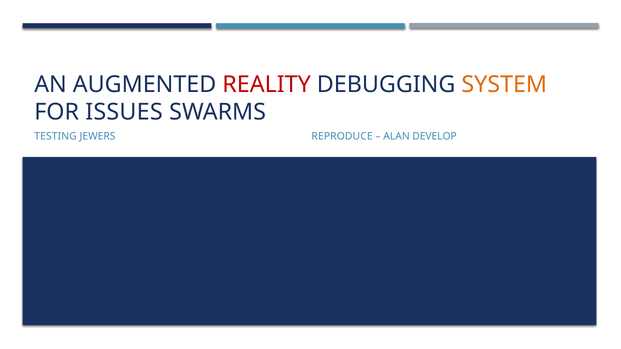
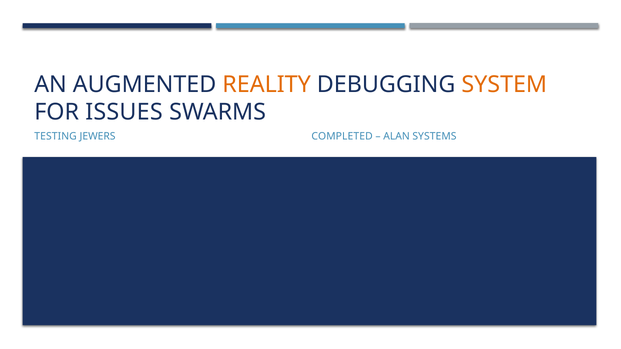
REALITY colour: red -> orange
REPRODUCE: REPRODUCE -> COMPLETED
DEVELOP: DEVELOP -> SYSTEMS
